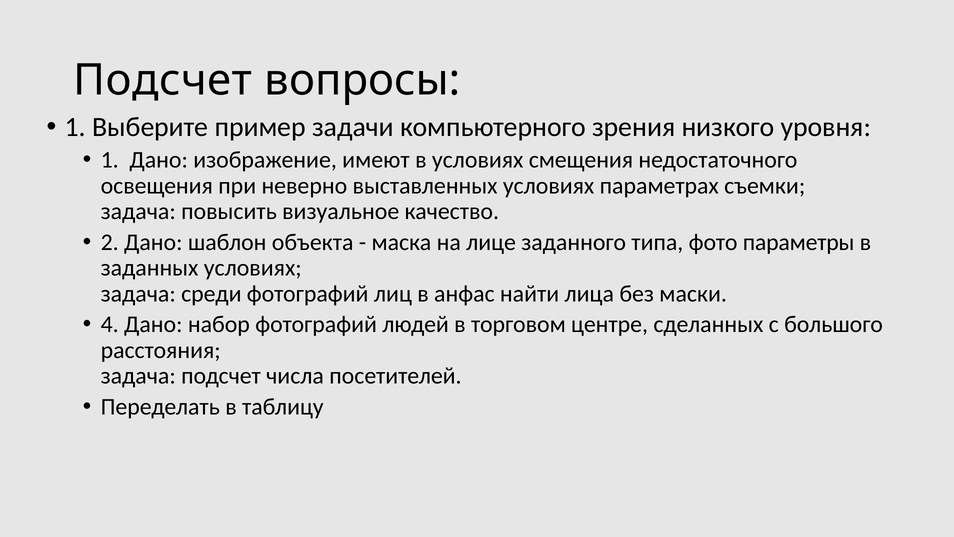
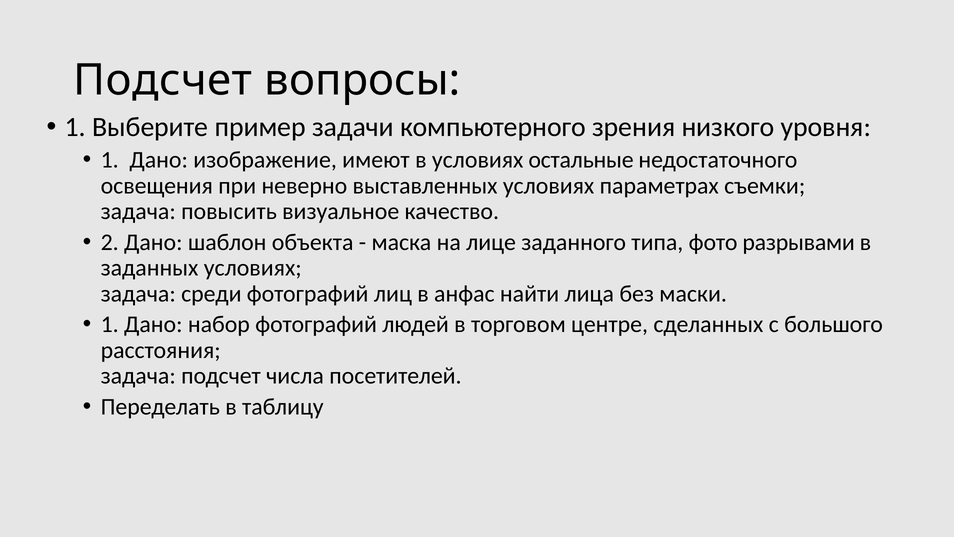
смещения: смещения -> остальные
параметры: параметры -> разрывами
4 at (110, 324): 4 -> 1
